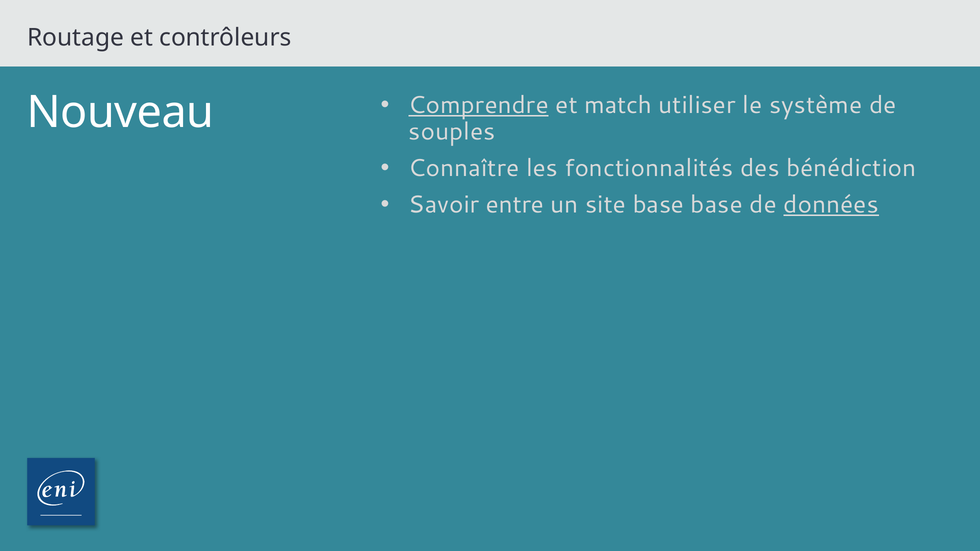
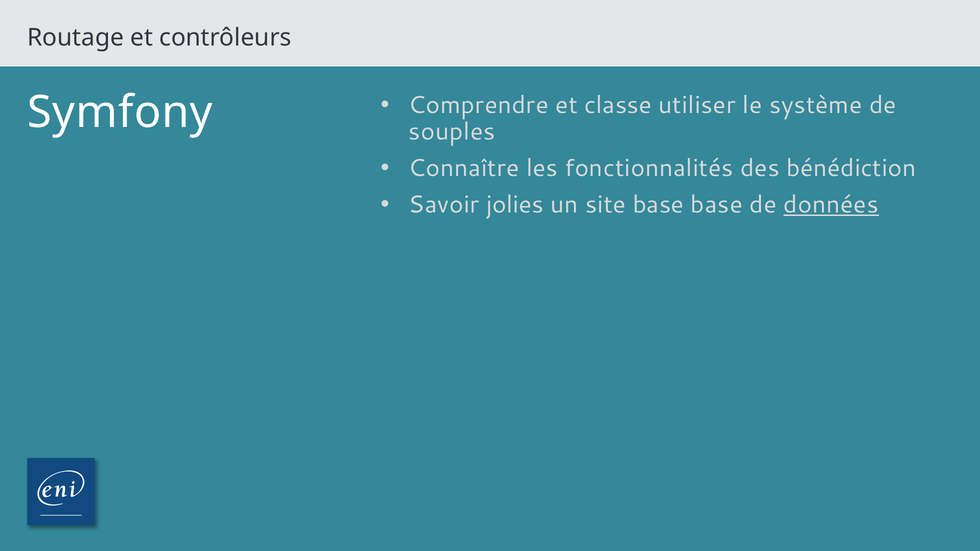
Nouveau: Nouveau -> Symfony
Comprendre underline: present -> none
match: match -> classe
entre: entre -> jolies
